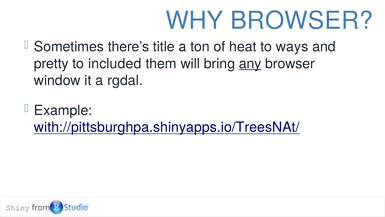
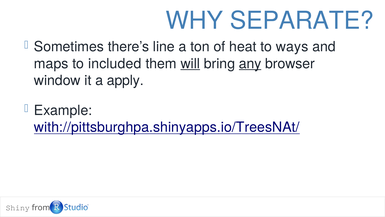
WHY BROWSER: BROWSER -> SEPARATE
title: title -> line
pretty: pretty -> maps
will underline: none -> present
rgdal: rgdal -> apply
